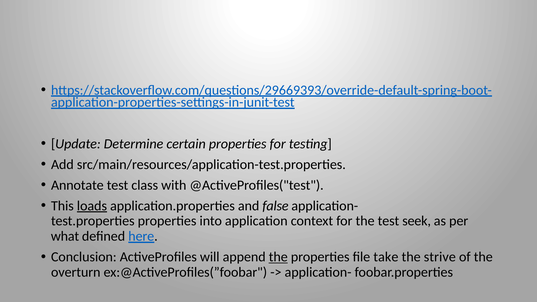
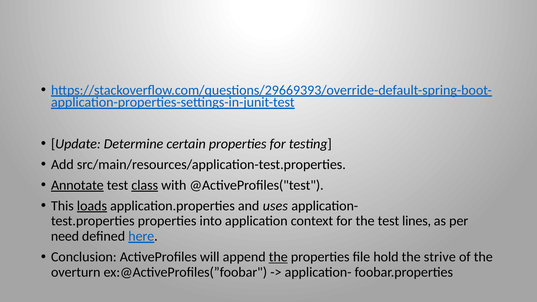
Annotate underline: none -> present
class underline: none -> present
false: false -> uses
seek: seek -> lines
what: what -> need
take: take -> hold
